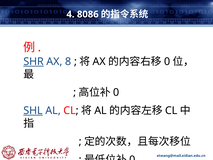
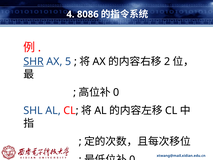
8: 8 -> 5
0 at (167, 61): 0 -> 2
SHL underline: present -> none
